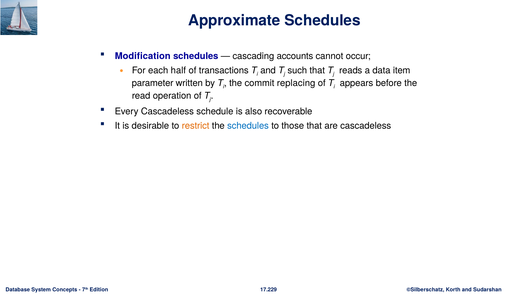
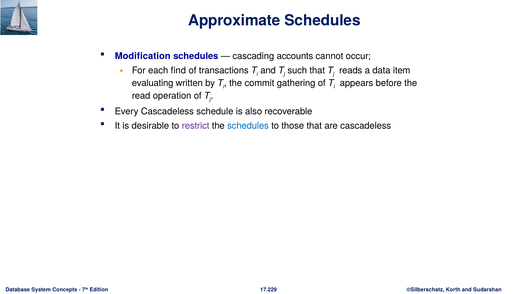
half: half -> find
parameter: parameter -> evaluating
replacing: replacing -> gathering
restrict colour: orange -> purple
